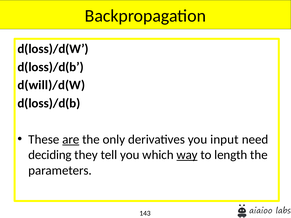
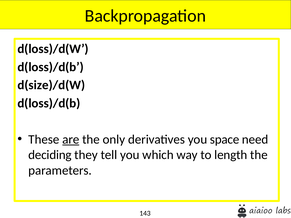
d(will)/d(W: d(will)/d(W -> d(size)/d(W
input: input -> space
way underline: present -> none
